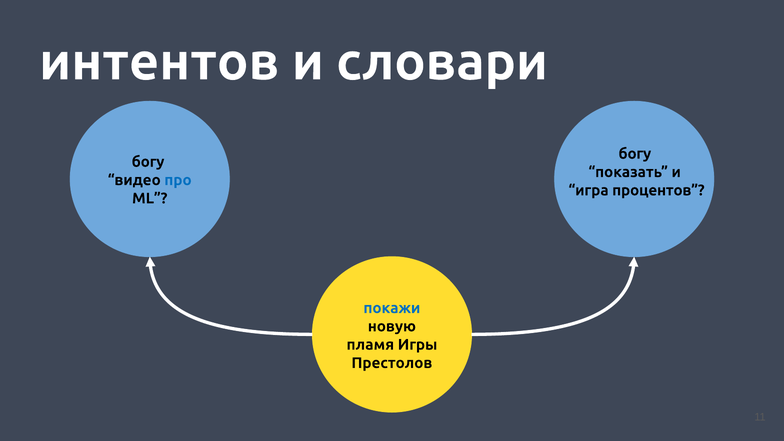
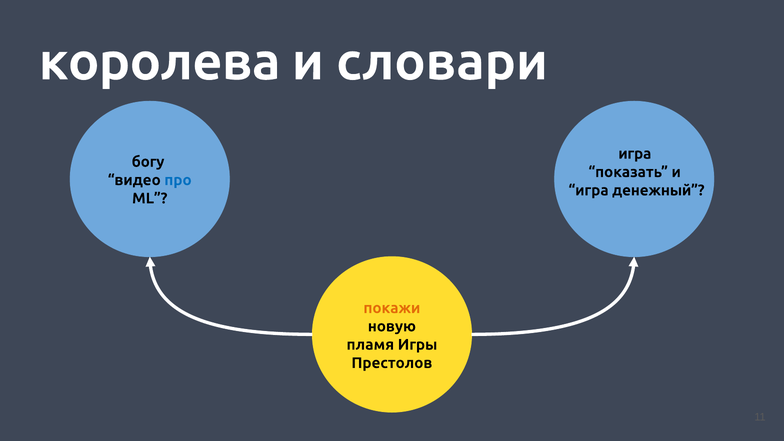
интентов: интентов -> королева
богу at (635, 154): богу -> игра
процентов: процентов -> денежный
покажи colour: blue -> orange
